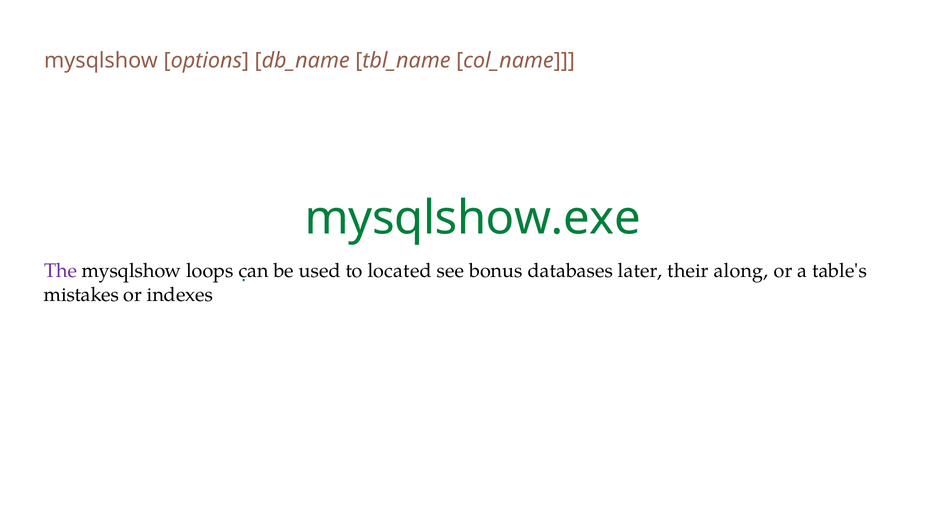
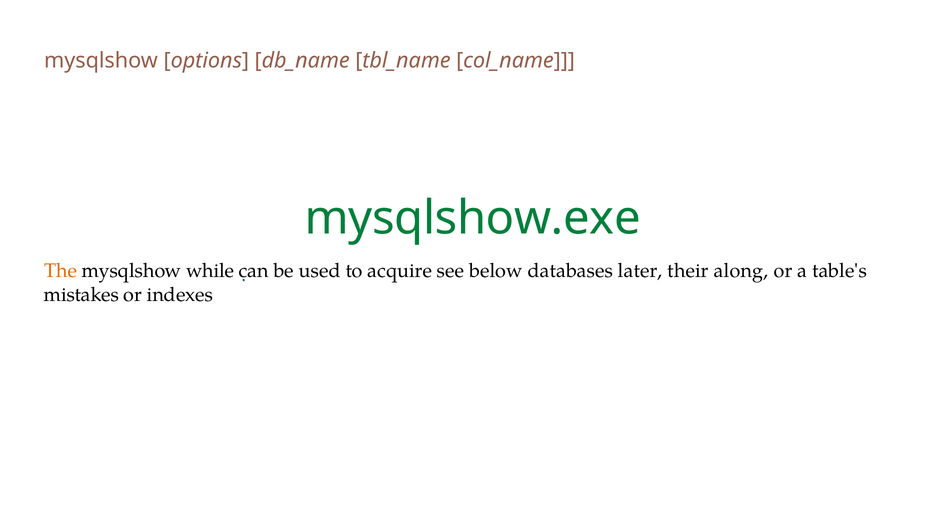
The colour: purple -> orange
loops: loops -> while
located: located -> acquire
bonus: bonus -> below
